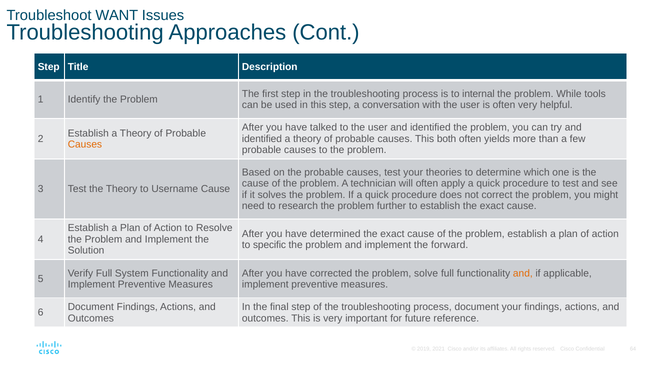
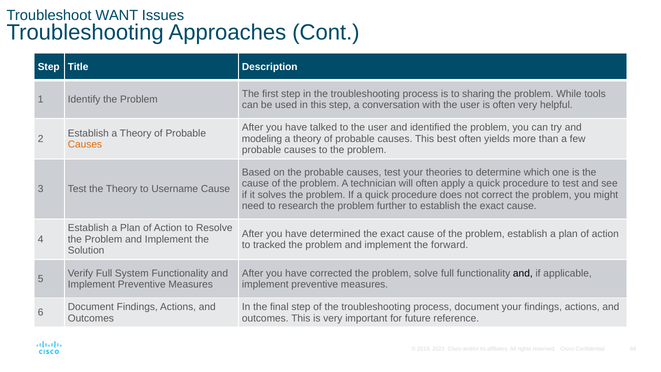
internal: internal -> sharing
identified at (262, 139): identified -> modeling
both: both -> best
specific: specific -> tracked
and at (523, 273) colour: orange -> black
